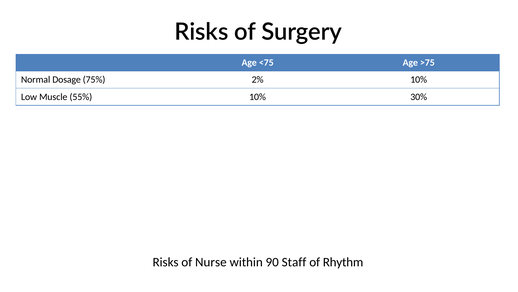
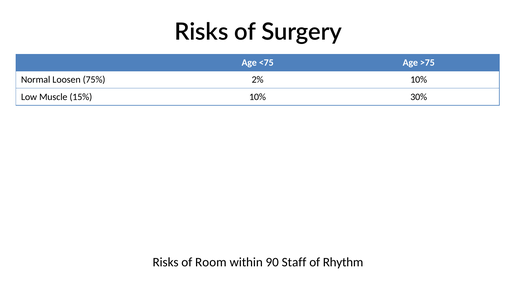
Dosage: Dosage -> Loosen
55%: 55% -> 15%
Nurse: Nurse -> Room
